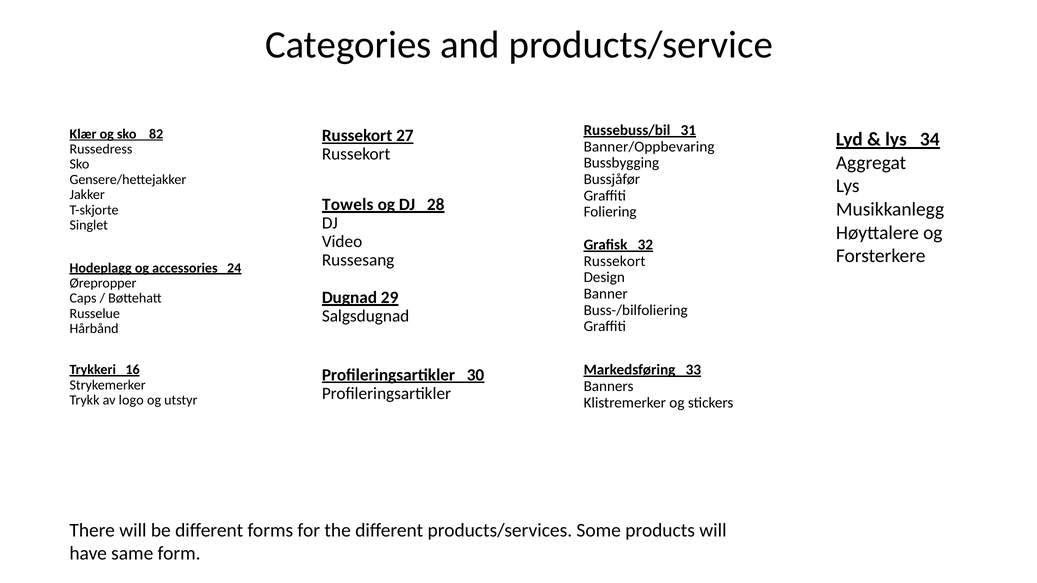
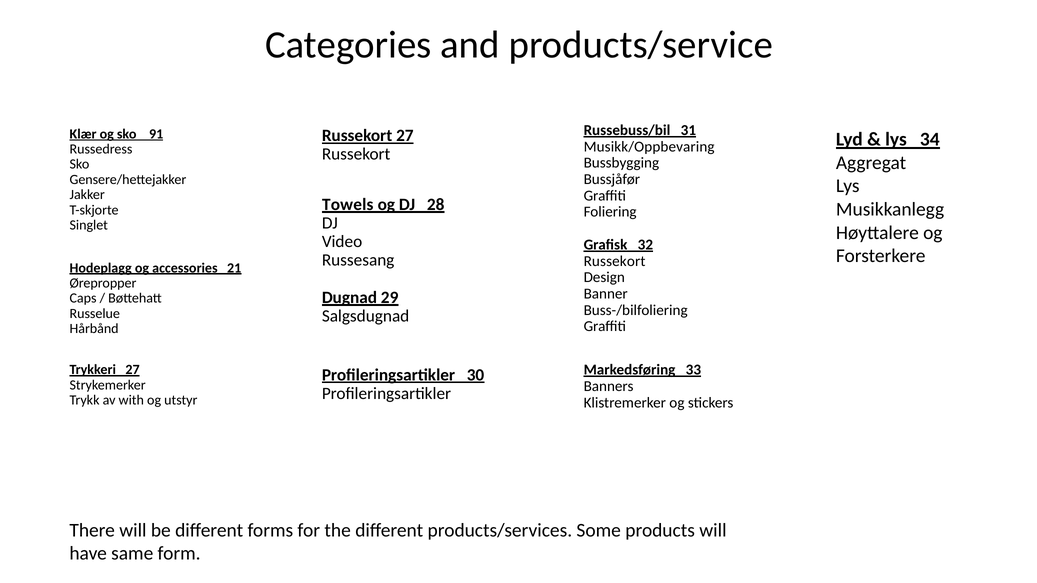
82: 82 -> 91
Banner/Oppbevaring: Banner/Oppbevaring -> Musikk/Oppbevaring
24: 24 -> 21
Trykkeri 16: 16 -> 27
logo: logo -> with
